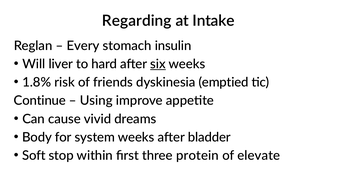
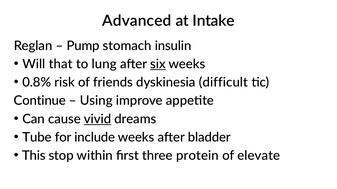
Regarding: Regarding -> Advanced
Every: Every -> Pump
liver: liver -> that
hard: hard -> lung
1.8%: 1.8% -> 0.8%
emptied: emptied -> difficult
vivid underline: none -> present
Body: Body -> Tube
system: system -> include
Soft: Soft -> This
